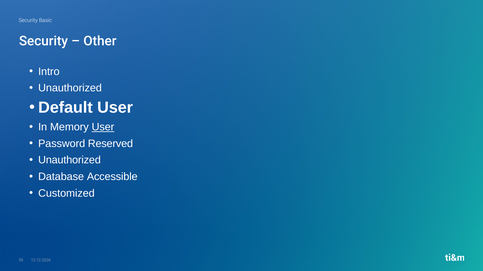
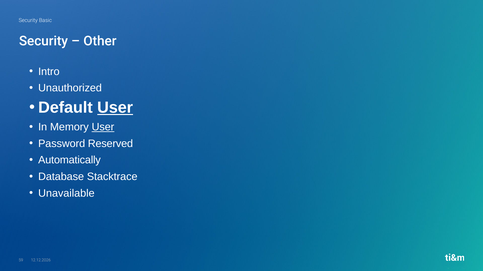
User at (115, 108) underline: none -> present
Unauthorized at (70, 161): Unauthorized -> Automatically
Accessible: Accessible -> Stacktrace
Customized: Customized -> Unavailable
